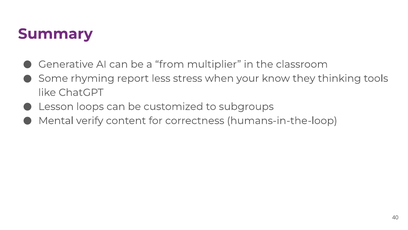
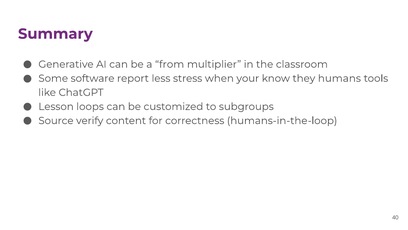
rhyming: rhyming -> software
thinking: thinking -> humans
Mental: Mental -> Source
